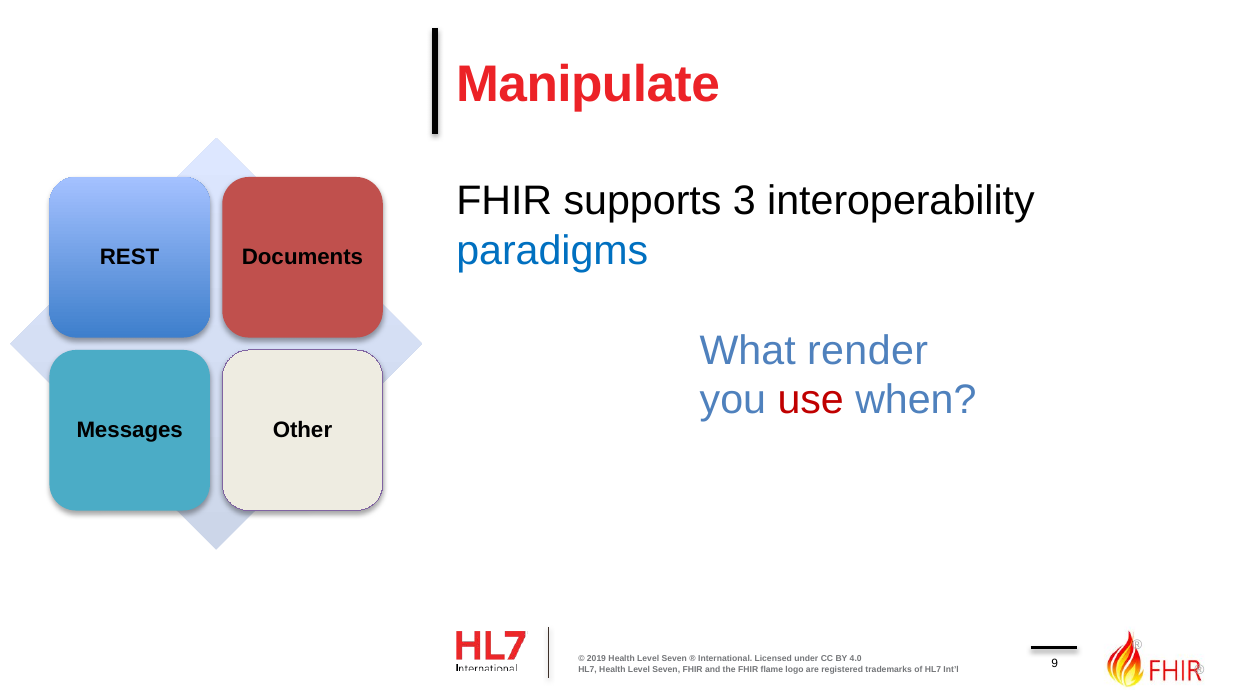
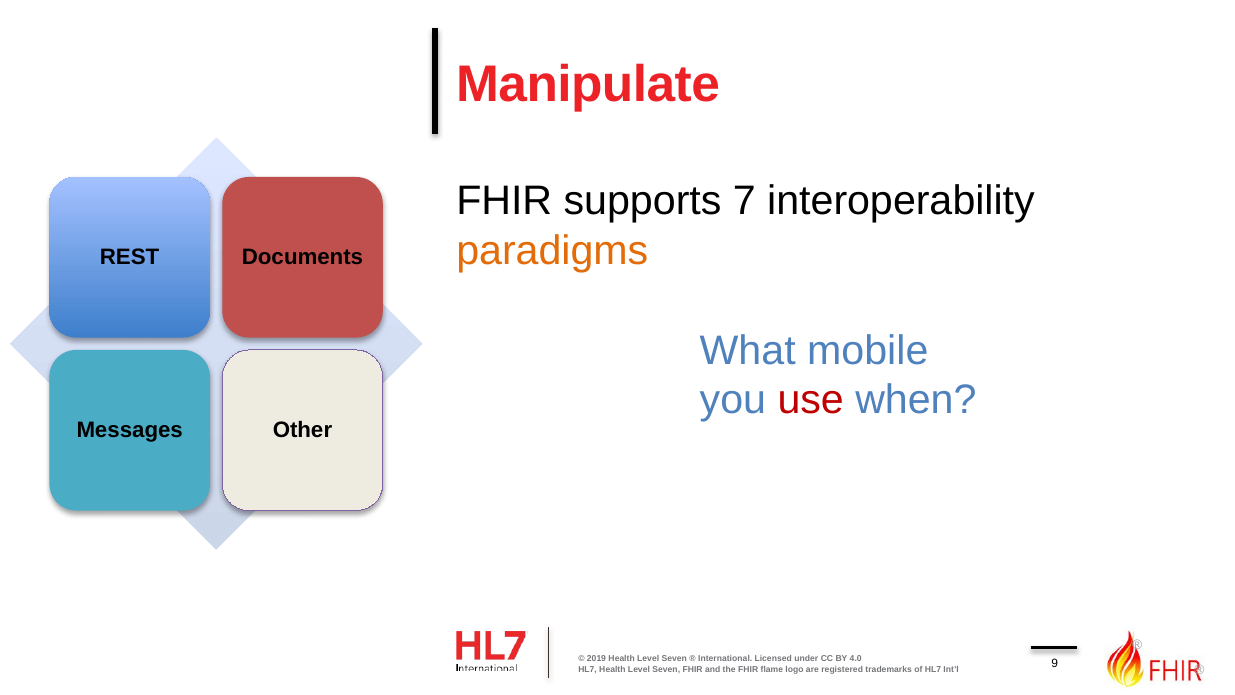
3: 3 -> 7
paradigms colour: blue -> orange
render: render -> mobile
